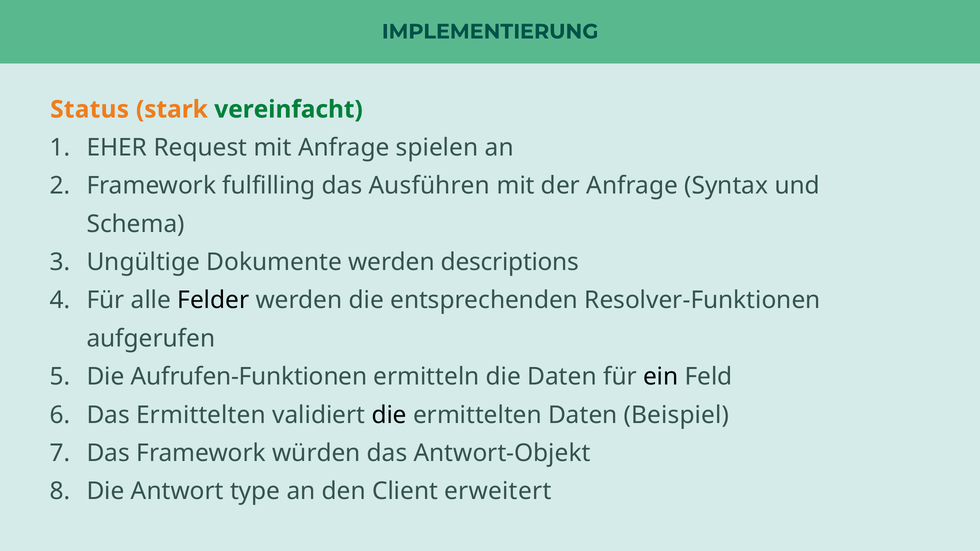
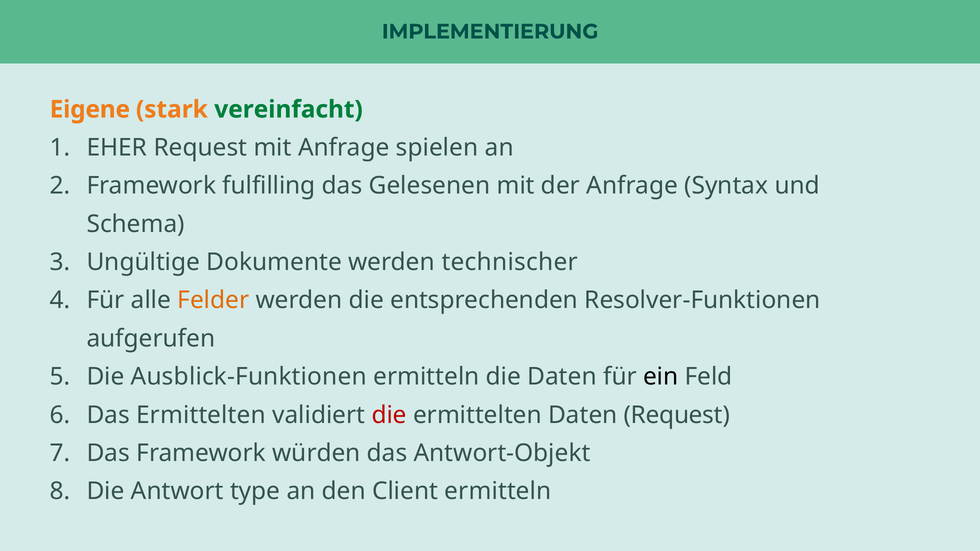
Status: Status -> Eigene
Ausführen: Ausführen -> Gelesenen
descriptions: descriptions -> technischer
Felder colour: black -> orange
Aufrufen-Funktionen: Aufrufen-Funktionen -> Ausblick-Funktionen
die at (389, 415) colour: black -> red
Daten Beispiel: Beispiel -> Request
Client erweitert: erweitert -> ermitteln
